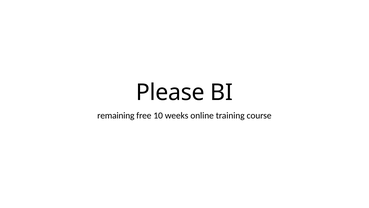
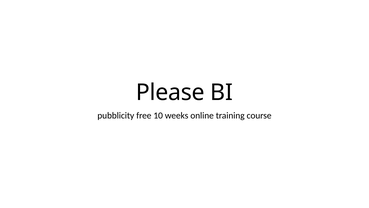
remaining: remaining -> pubblicity
